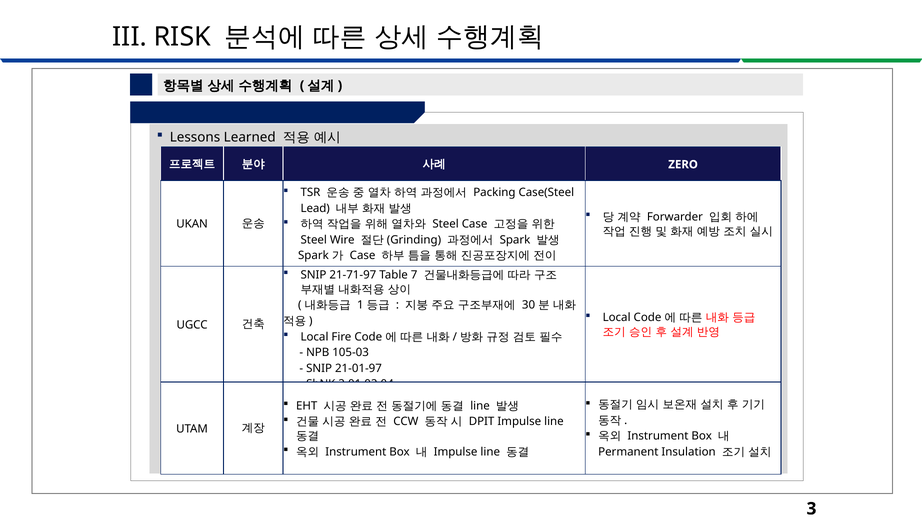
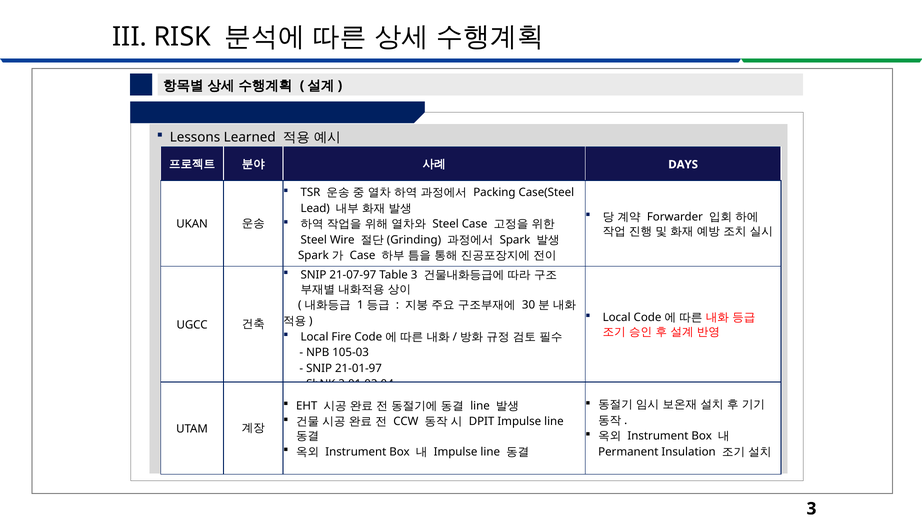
ZERO: ZERO -> DAYS
21-71-97: 21-71-97 -> 21-07-97
Table 7: 7 -> 3
